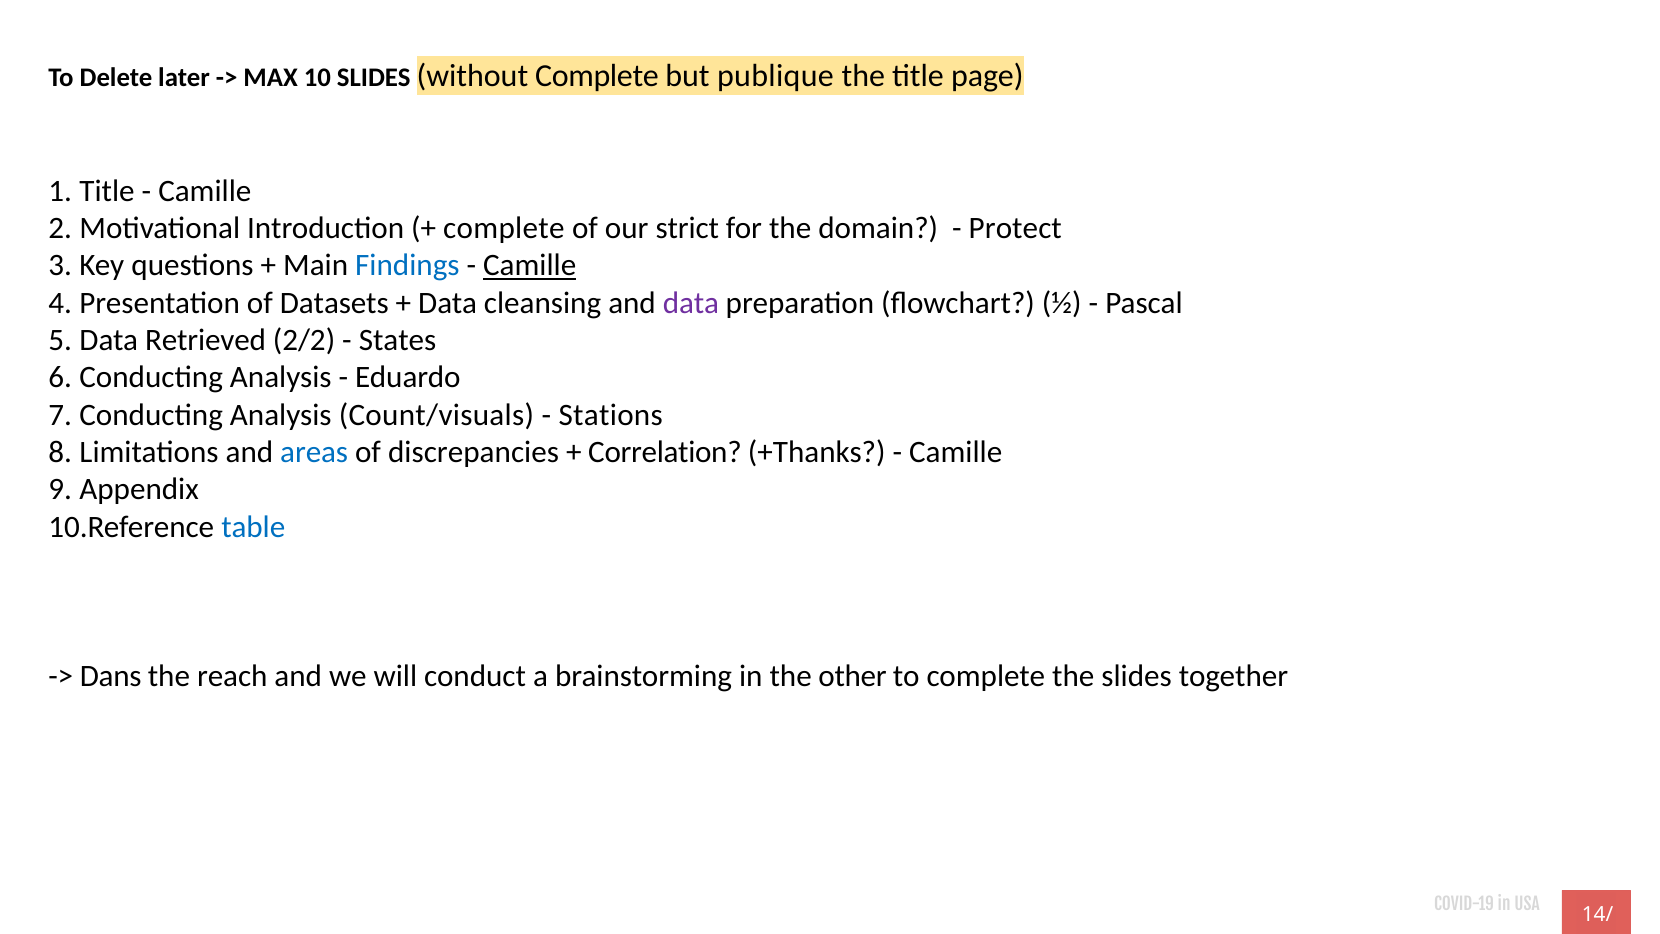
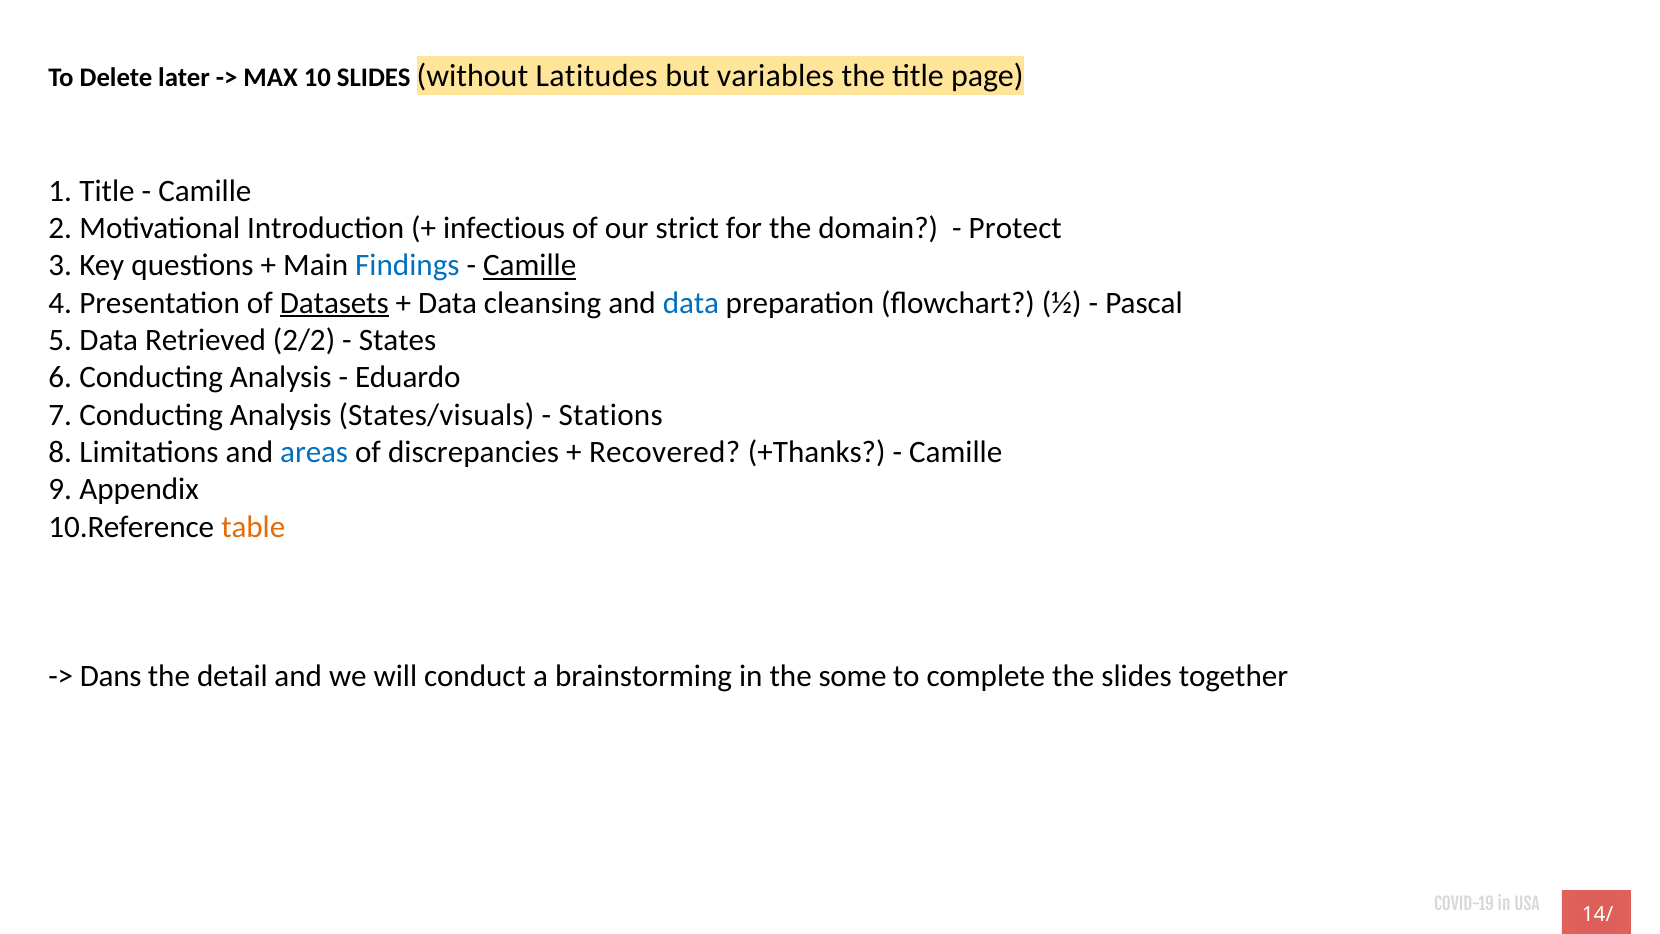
without Complete: Complete -> Latitudes
publique: publique -> variables
complete at (504, 228): complete -> infectious
Datasets underline: none -> present
data at (691, 303) colour: purple -> blue
Count/visuals: Count/visuals -> States/visuals
Correlation: Correlation -> Recovered
table colour: blue -> orange
reach: reach -> detail
other: other -> some
